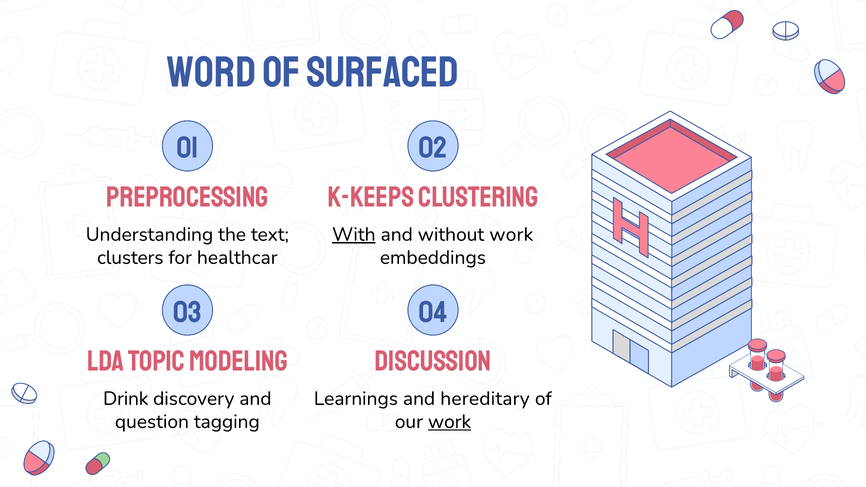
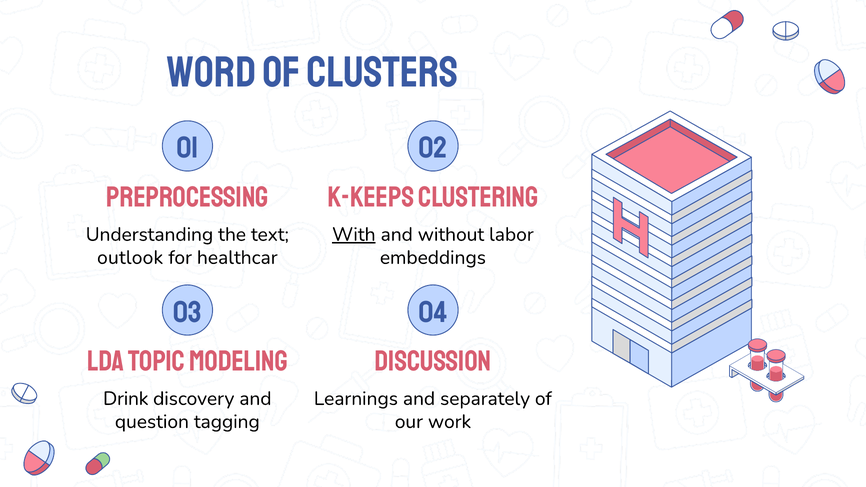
SURFACED: SURFACED -> CLUSTERS
without work: work -> labor
clusters: clusters -> outlook
hereditary: hereditary -> separately
work at (450, 422) underline: present -> none
